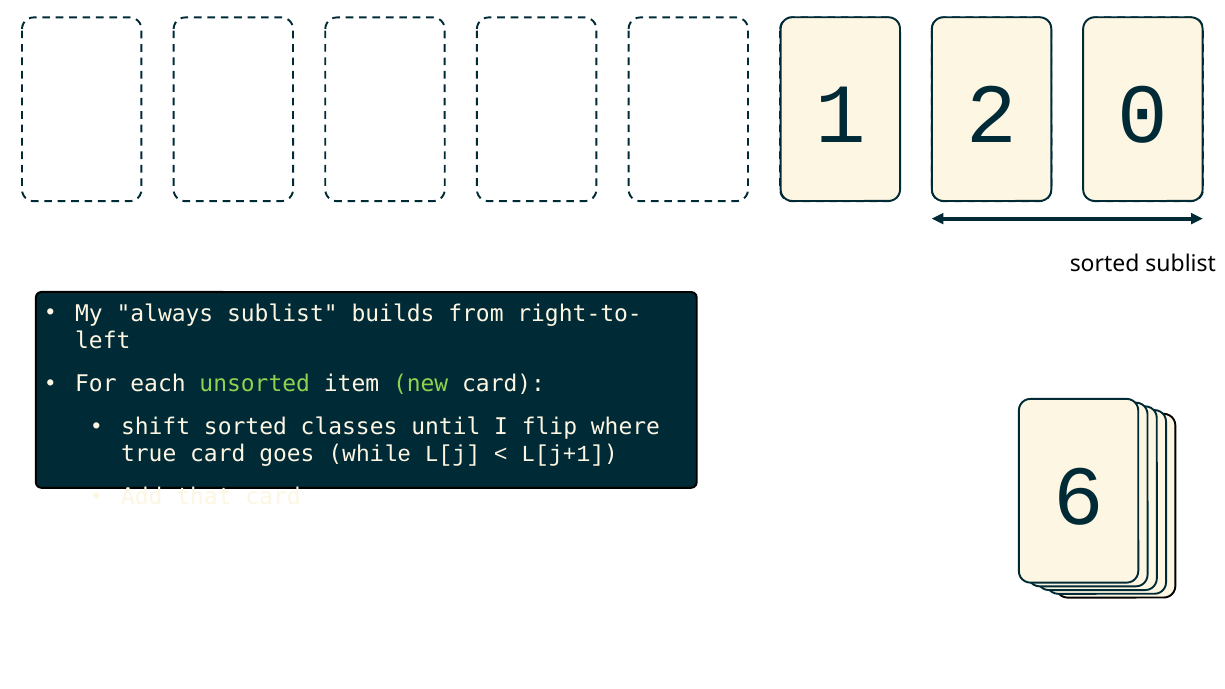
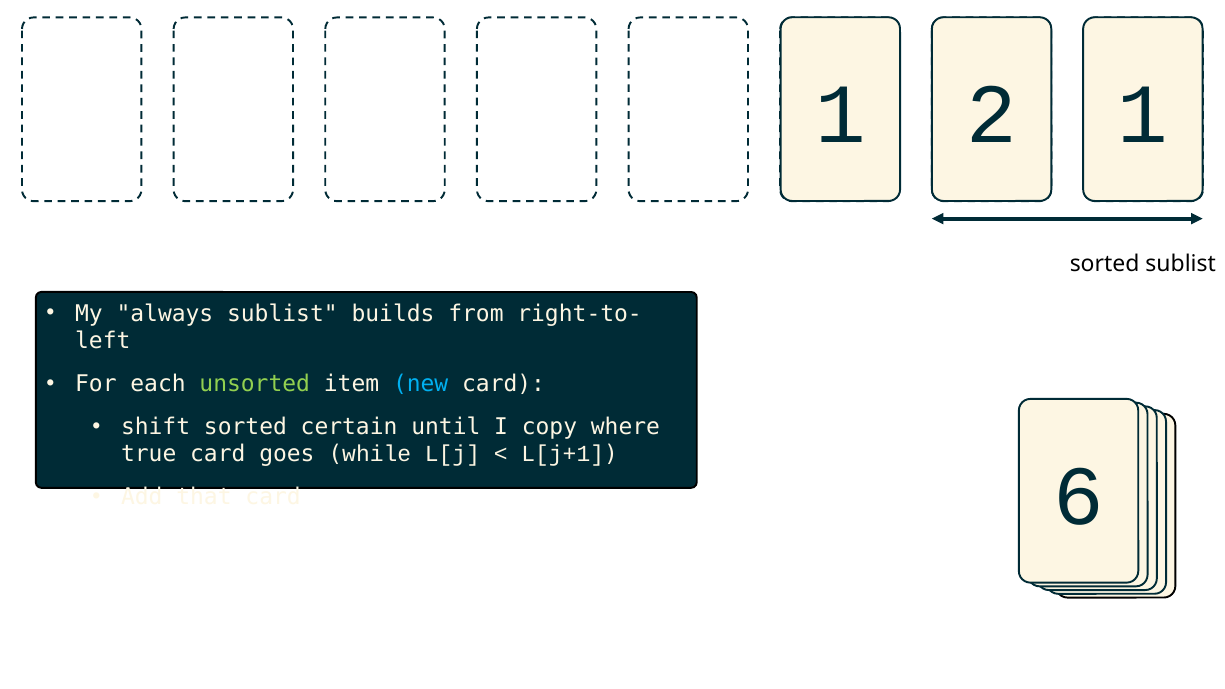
2 0: 0 -> 1
new colour: light green -> light blue
classes: classes -> certain
flip: flip -> copy
